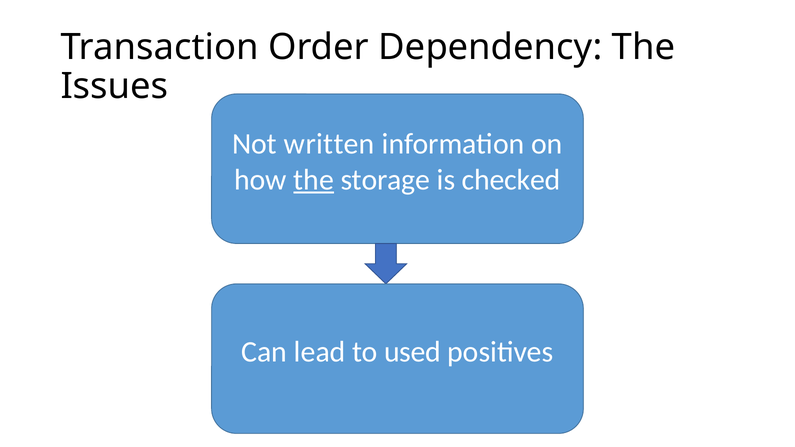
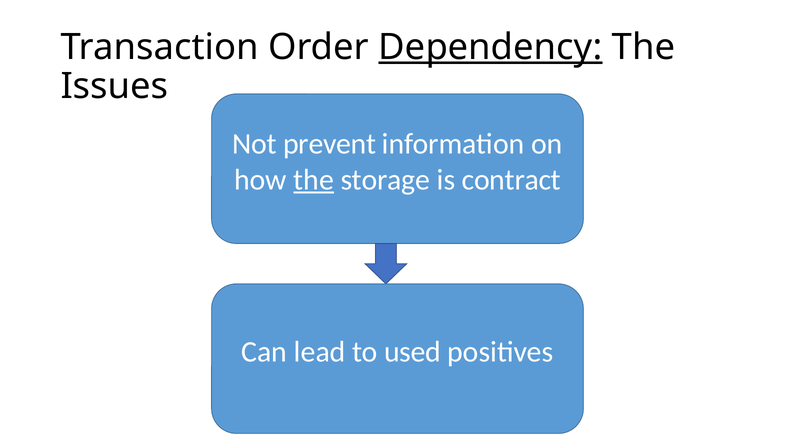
Dependency underline: none -> present
written: written -> prevent
checked: checked -> contract
